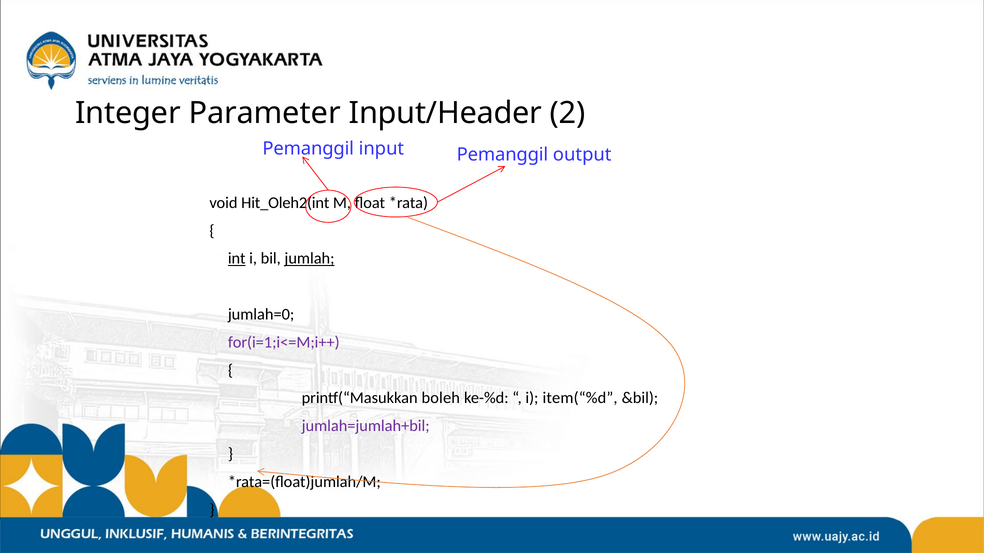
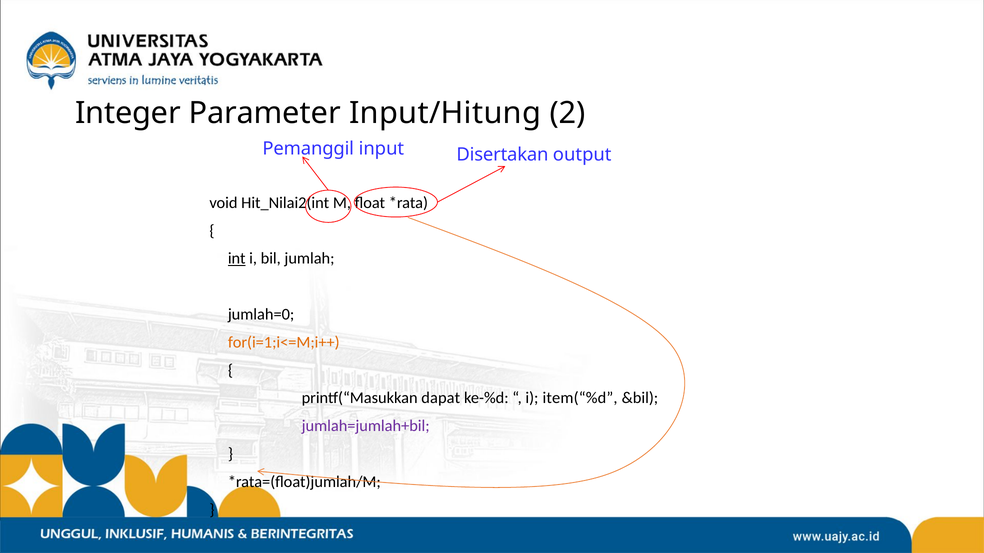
Input/Header: Input/Header -> Input/Hitung
Pemanggil at (502, 155): Pemanggil -> Disertakan
Hit_Oleh2(int: Hit_Oleh2(int -> Hit_Nilai2(int
jumlah underline: present -> none
for(i=1;i<=M;i++ colour: purple -> orange
boleh: boleh -> dapat
